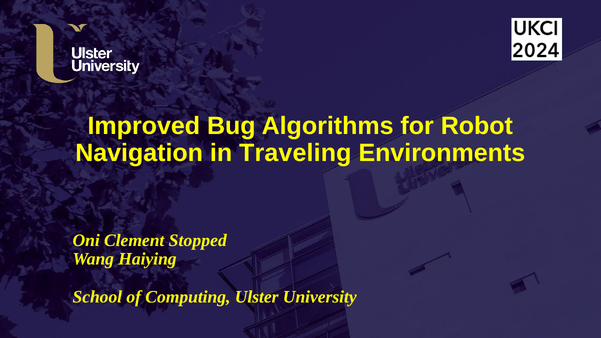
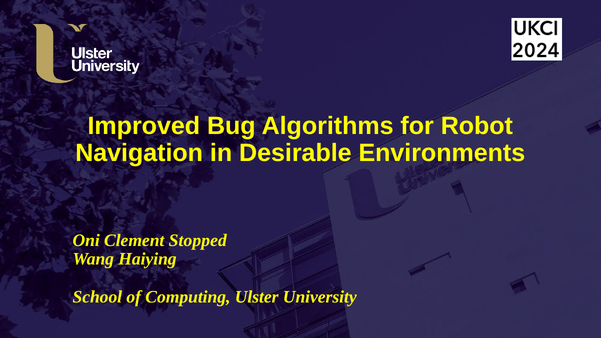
Traveling: Traveling -> Desirable
